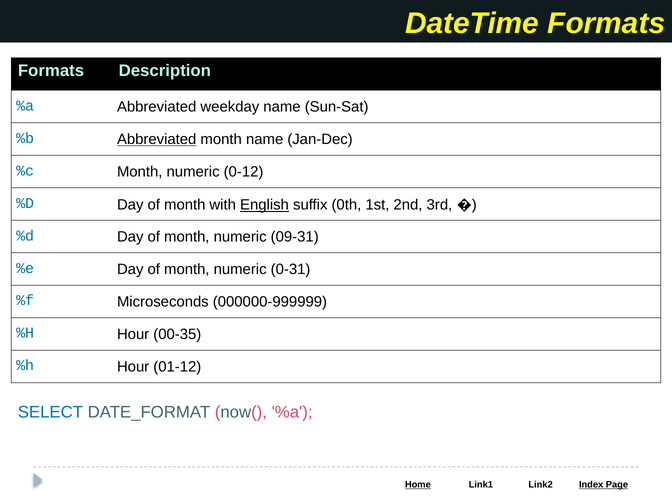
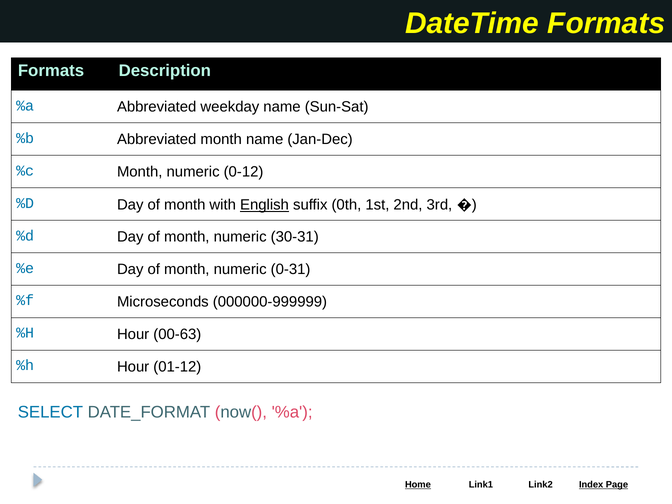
Abbreviated at (157, 139) underline: present -> none
09-31: 09-31 -> 30-31
00-35: 00-35 -> 00-63
